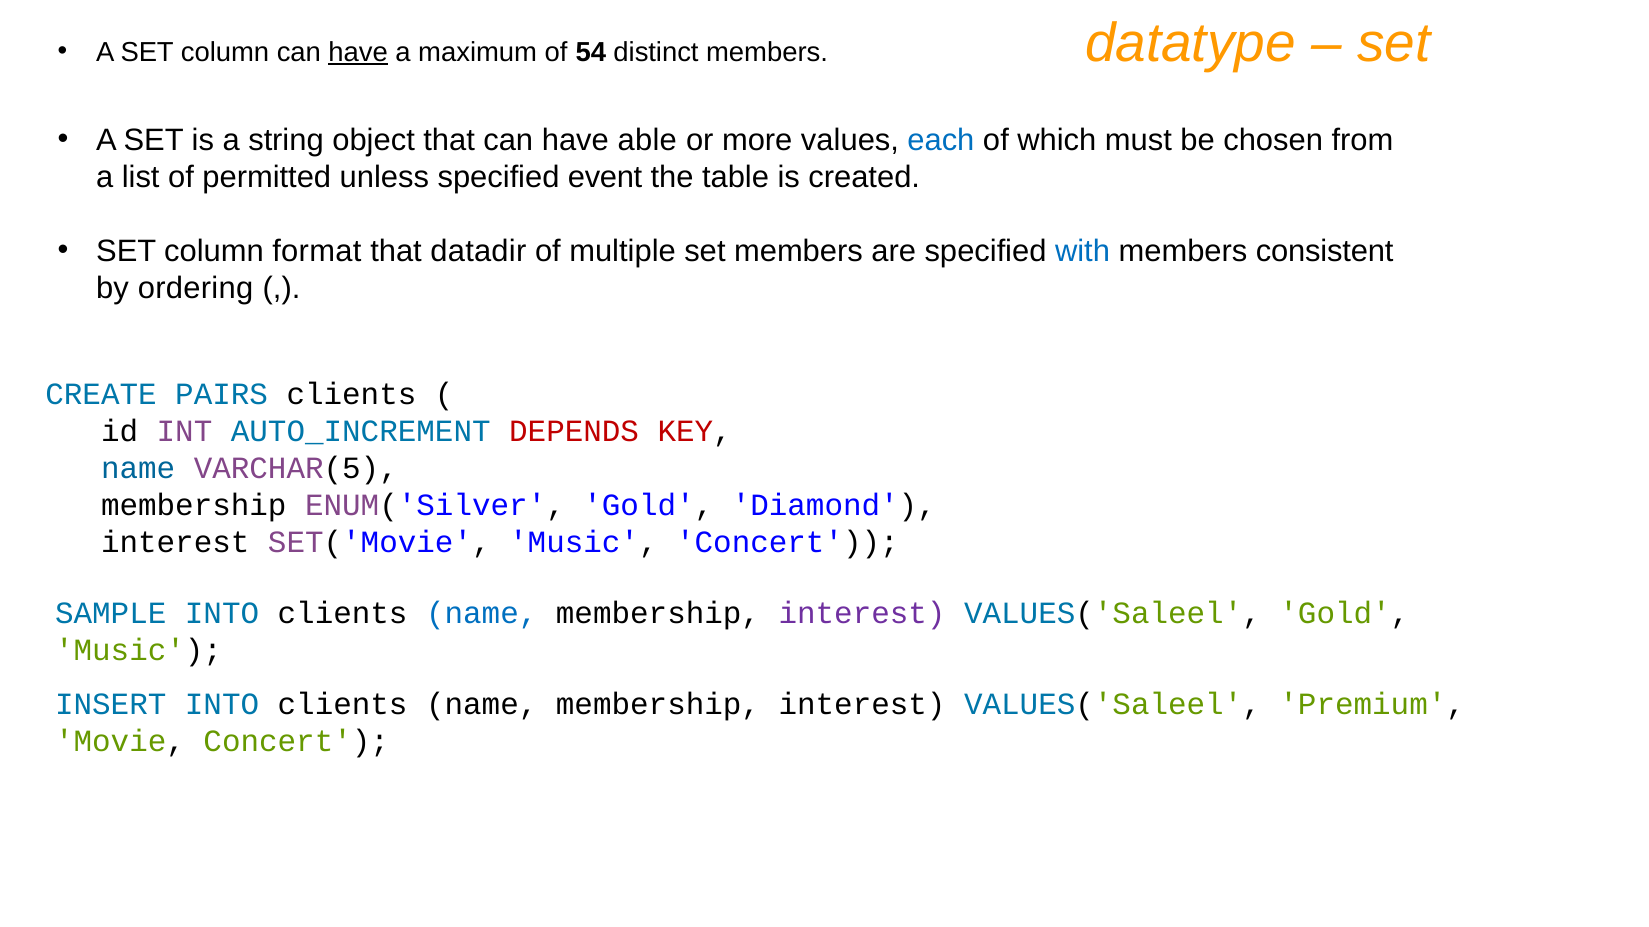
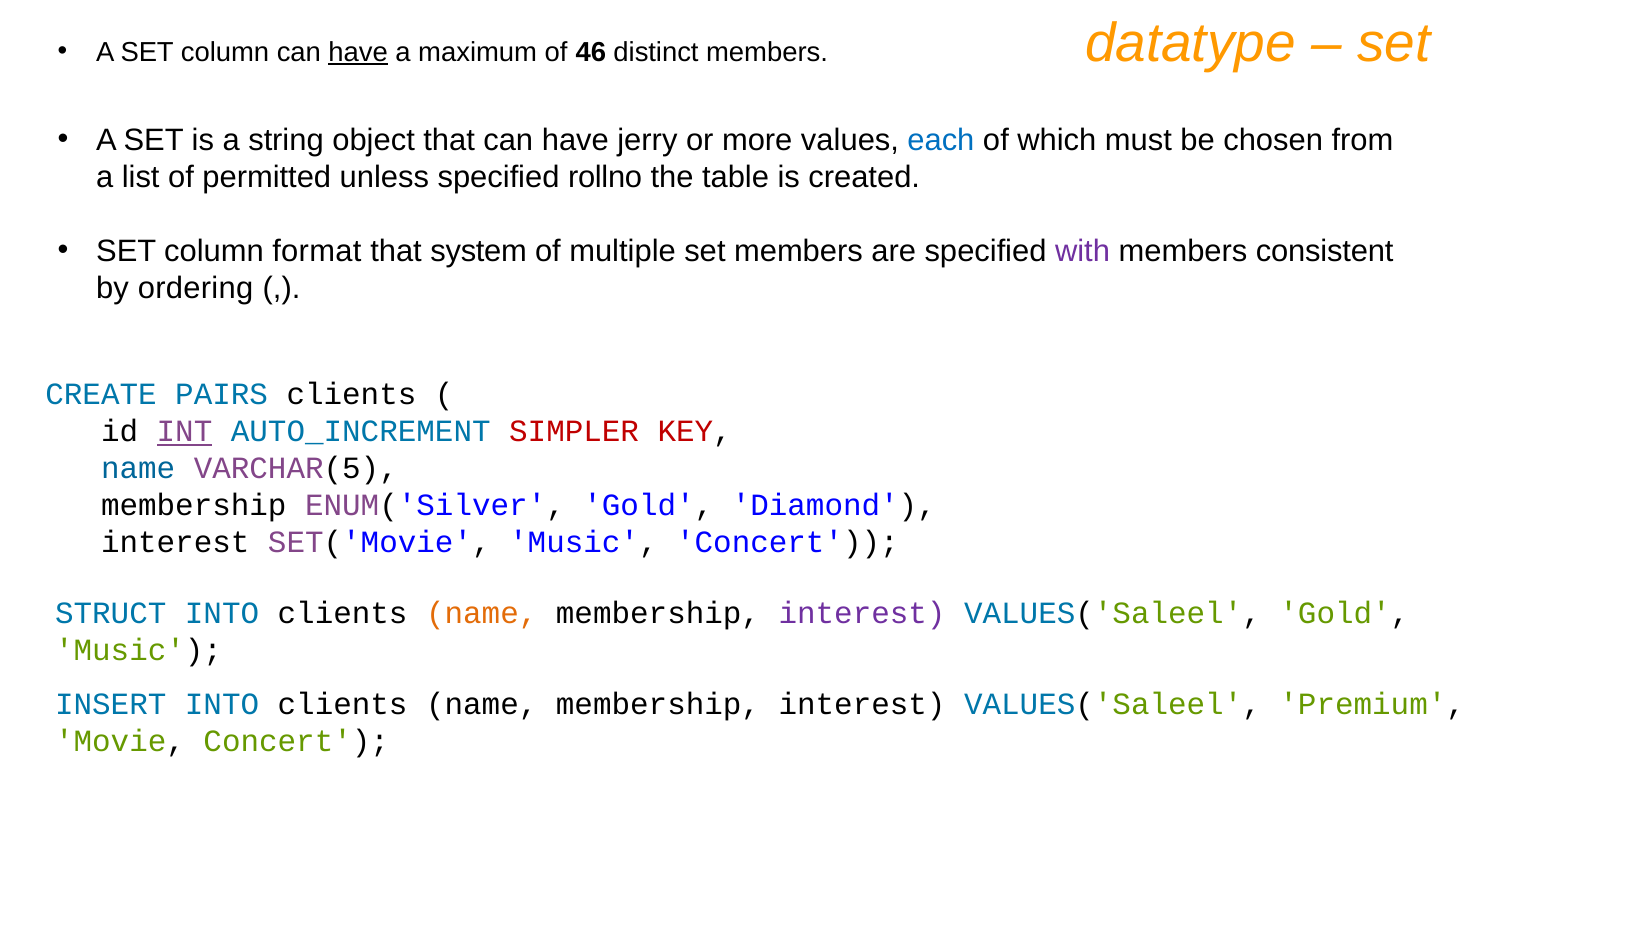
54: 54 -> 46
able: able -> jerry
event: event -> rollno
datadir: datadir -> system
with colour: blue -> purple
INT underline: none -> present
DEPENDS: DEPENDS -> SIMPLER
SAMPLE: SAMPLE -> STRUCT
name at (482, 614) colour: blue -> orange
